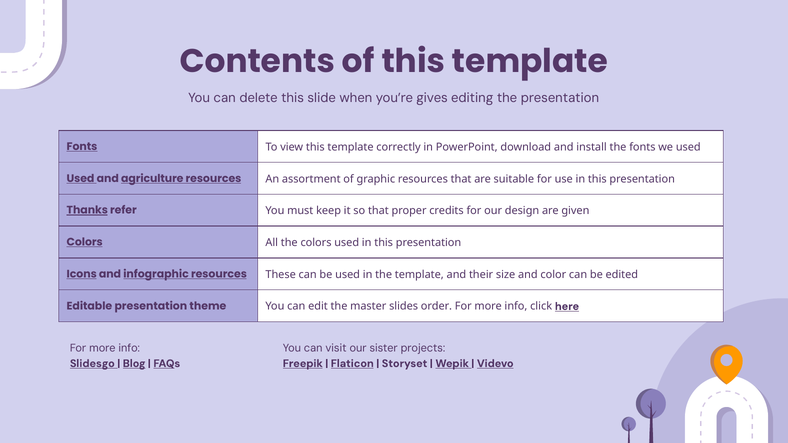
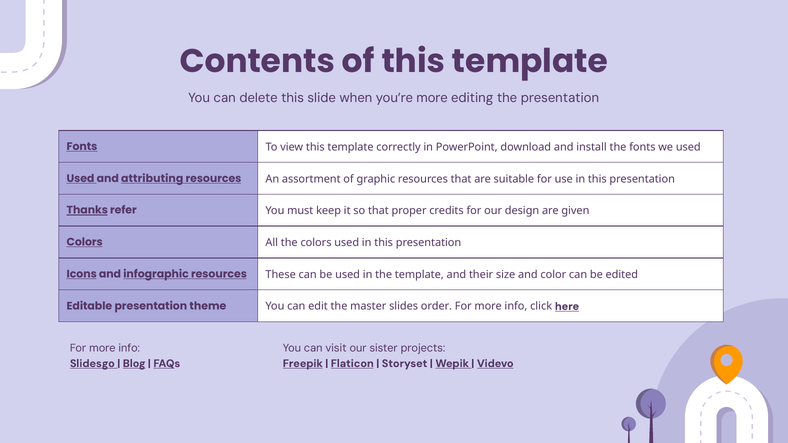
you’re gives: gives -> more
agriculture: agriculture -> attributing
